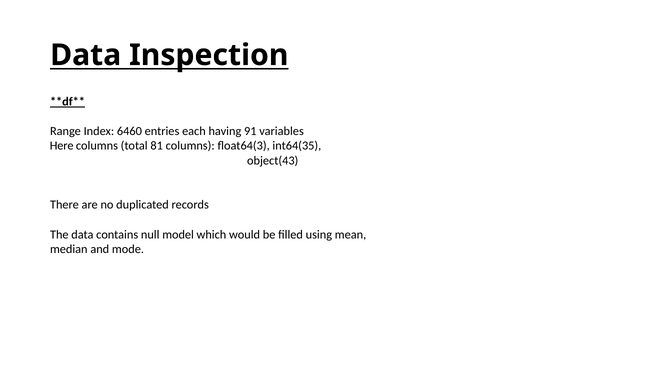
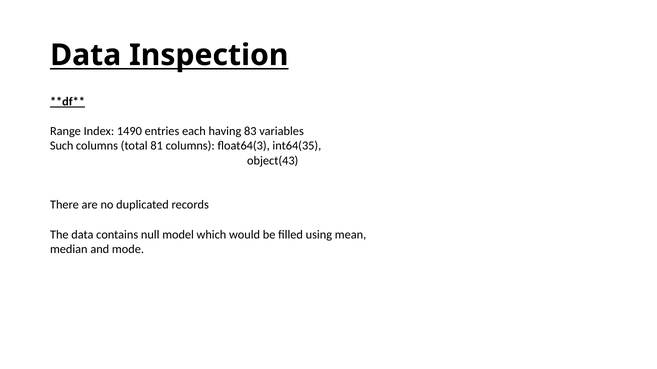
6460: 6460 -> 1490
91: 91 -> 83
Here: Here -> Such
